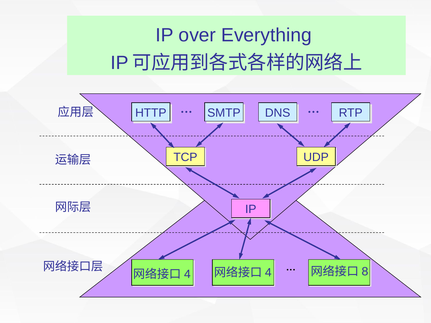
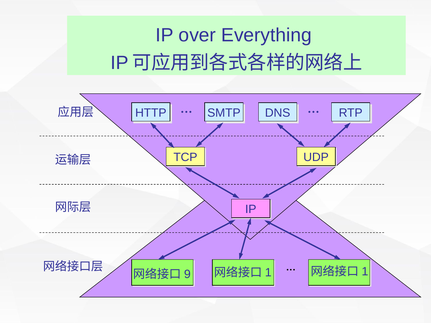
4 at (187, 274): 4 -> 9
4 at (268, 273): 4 -> 1
8 at (365, 272): 8 -> 1
